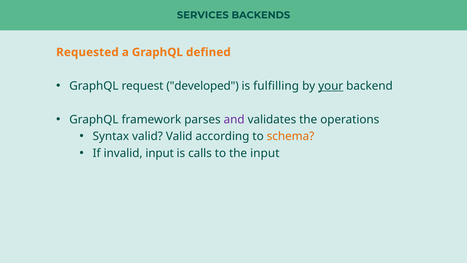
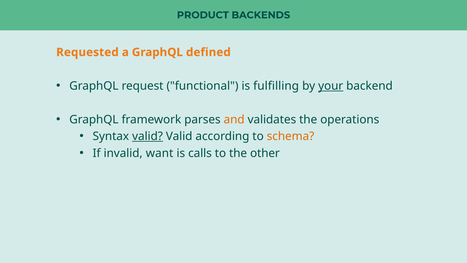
SERVICES: SERVICES -> PRODUCT
developed: developed -> functional
and colour: purple -> orange
valid at (148, 136) underline: none -> present
invalid input: input -> want
the input: input -> other
